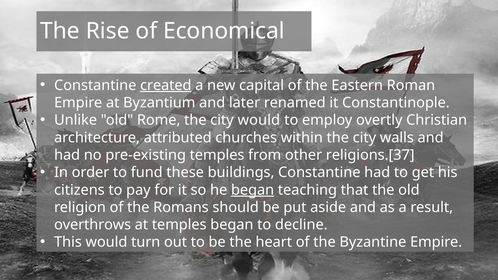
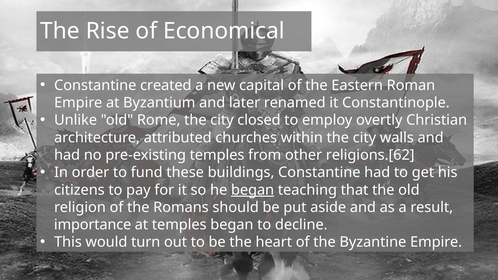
created underline: present -> none
city would: would -> closed
religions.[37: religions.[37 -> religions.[62
overthrows: overthrows -> importance
